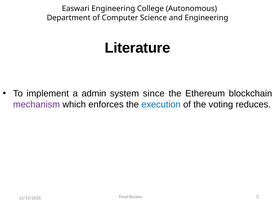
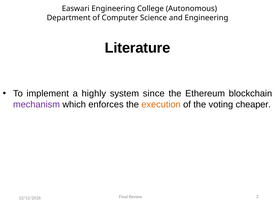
admin: admin -> highly
execution colour: blue -> orange
reduces: reduces -> cheaper
